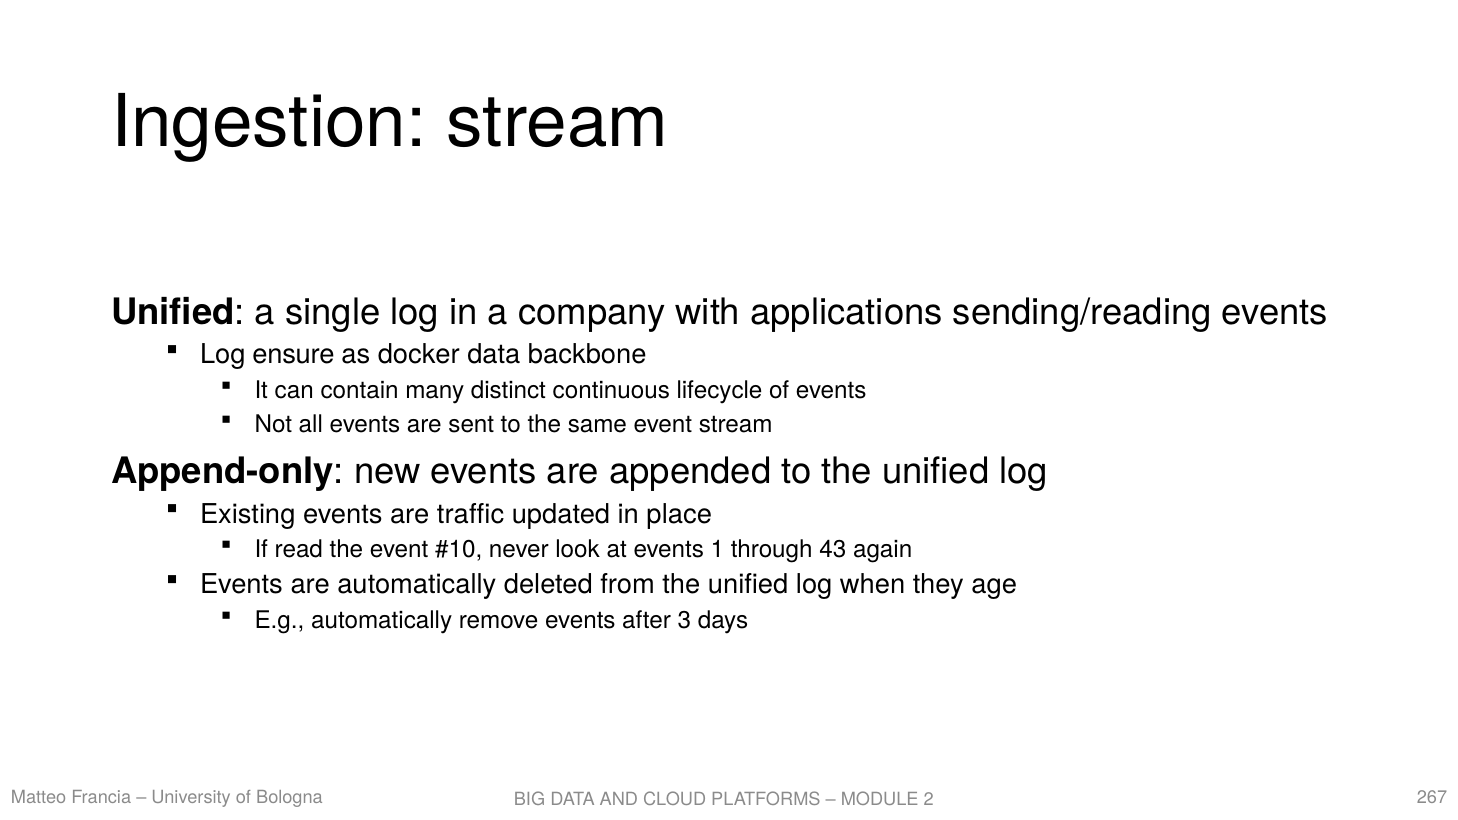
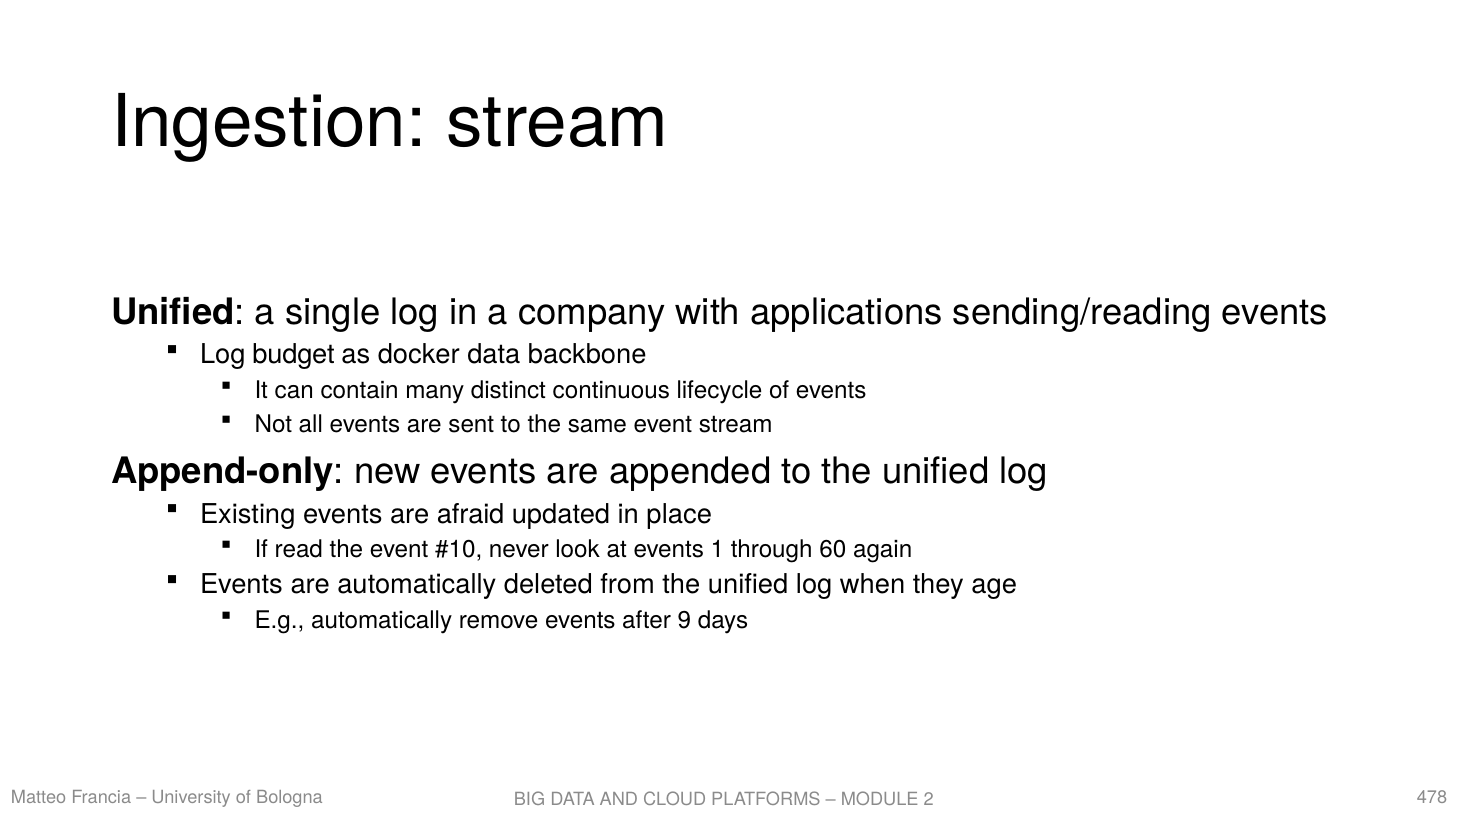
ensure: ensure -> budget
traffic: traffic -> afraid
43: 43 -> 60
3: 3 -> 9
267: 267 -> 478
